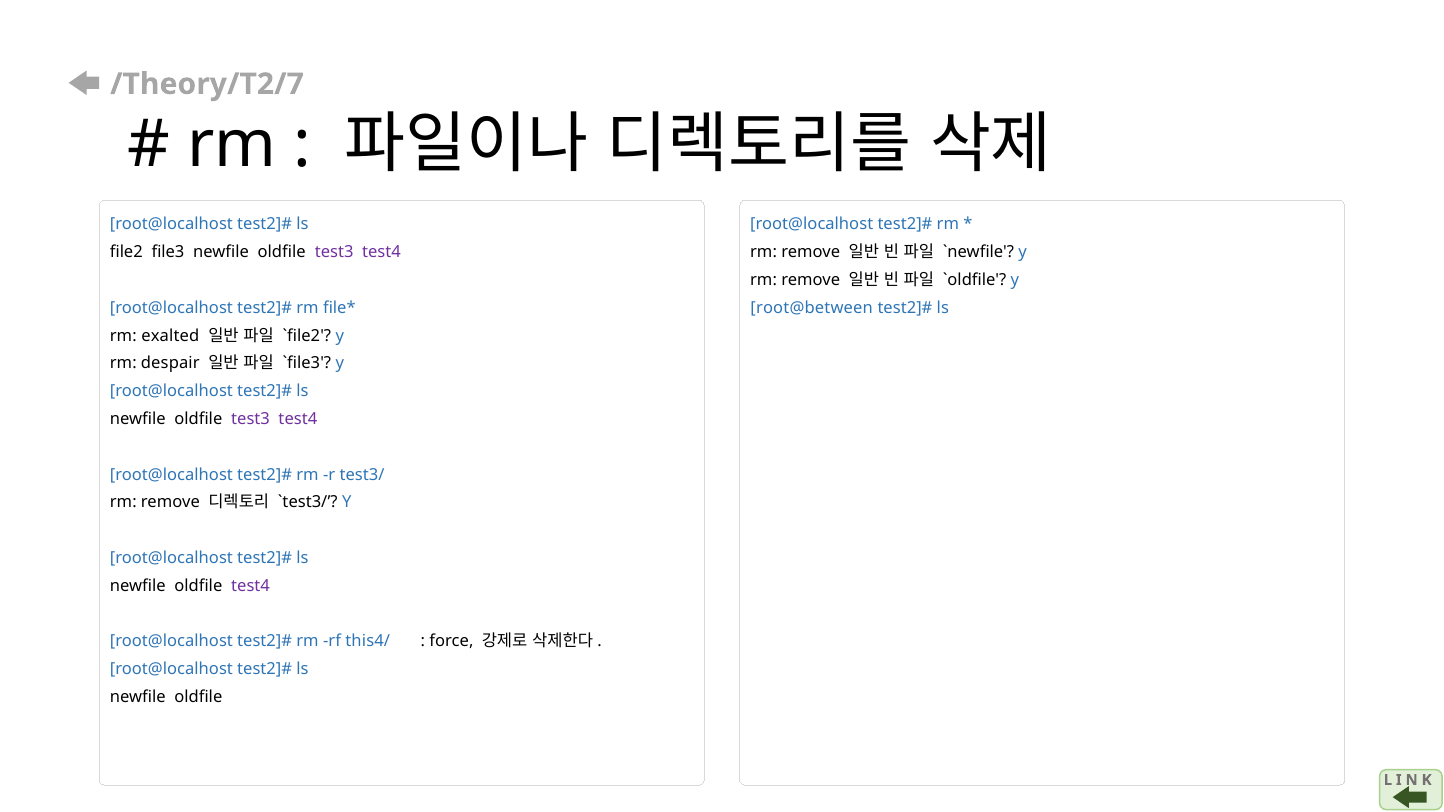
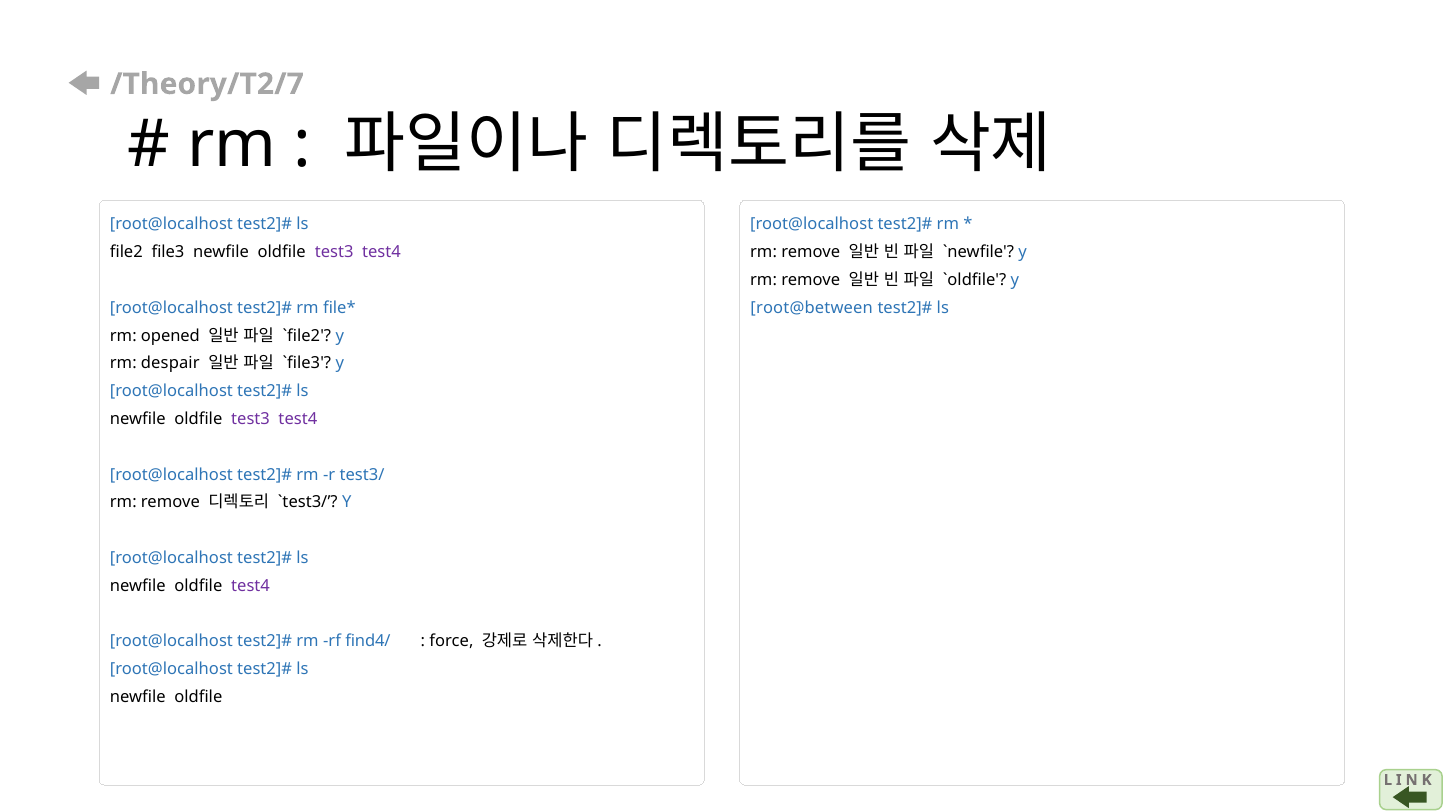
exalted: exalted -> opened
this4/: this4/ -> find4/
